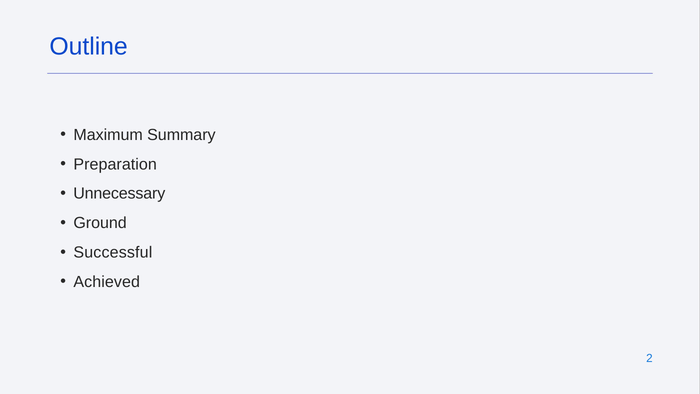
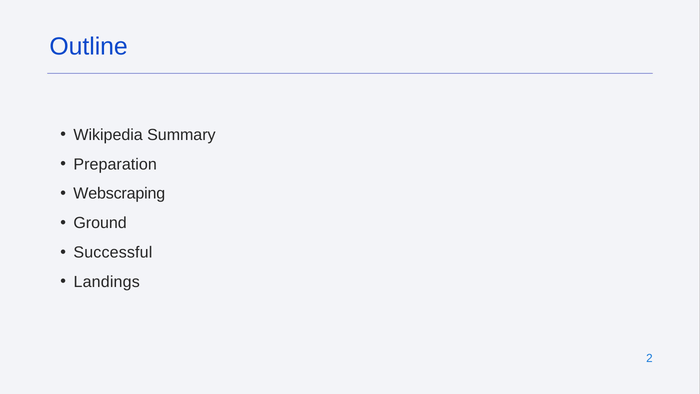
Maximum: Maximum -> Wikipedia
Unnecessary: Unnecessary -> Webscraping
Achieved: Achieved -> Landings
